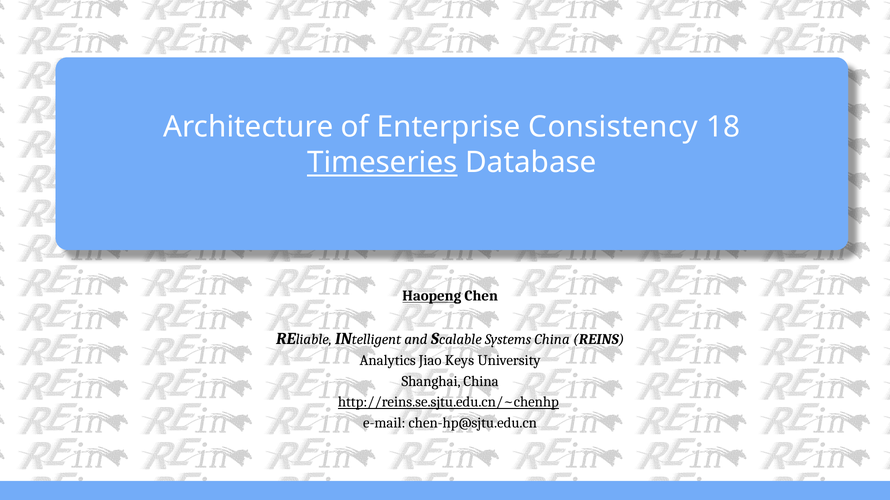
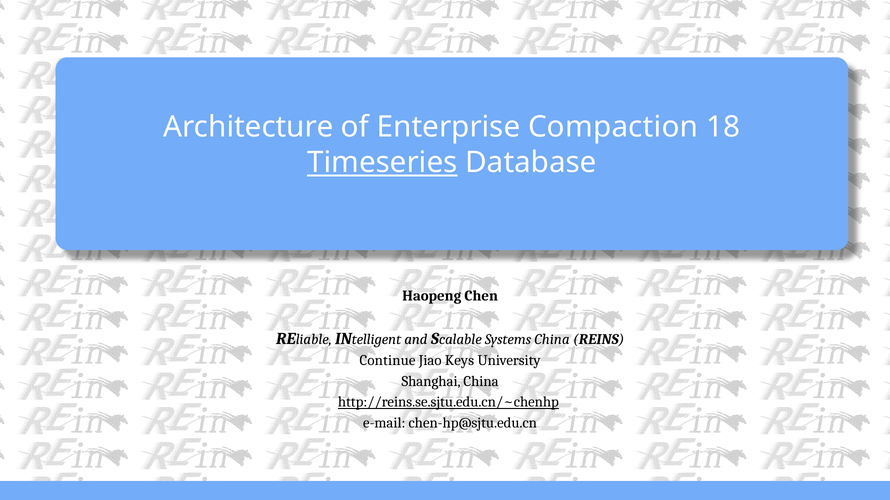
Consistency: Consistency -> Compaction
Haopeng underline: present -> none
Analytics: Analytics -> Continue
